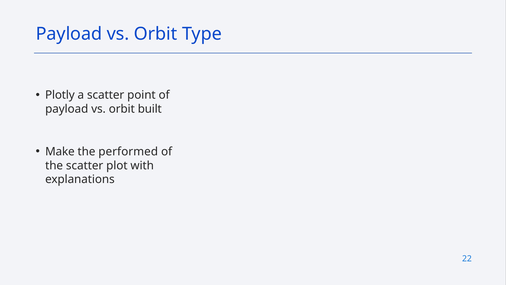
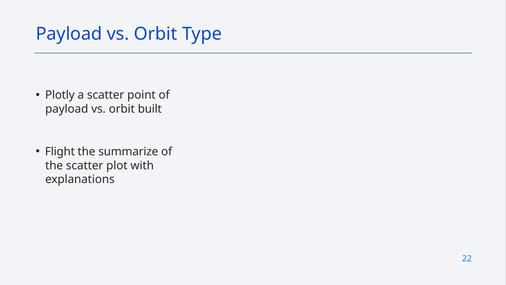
Make: Make -> Flight
performed: performed -> summarize
